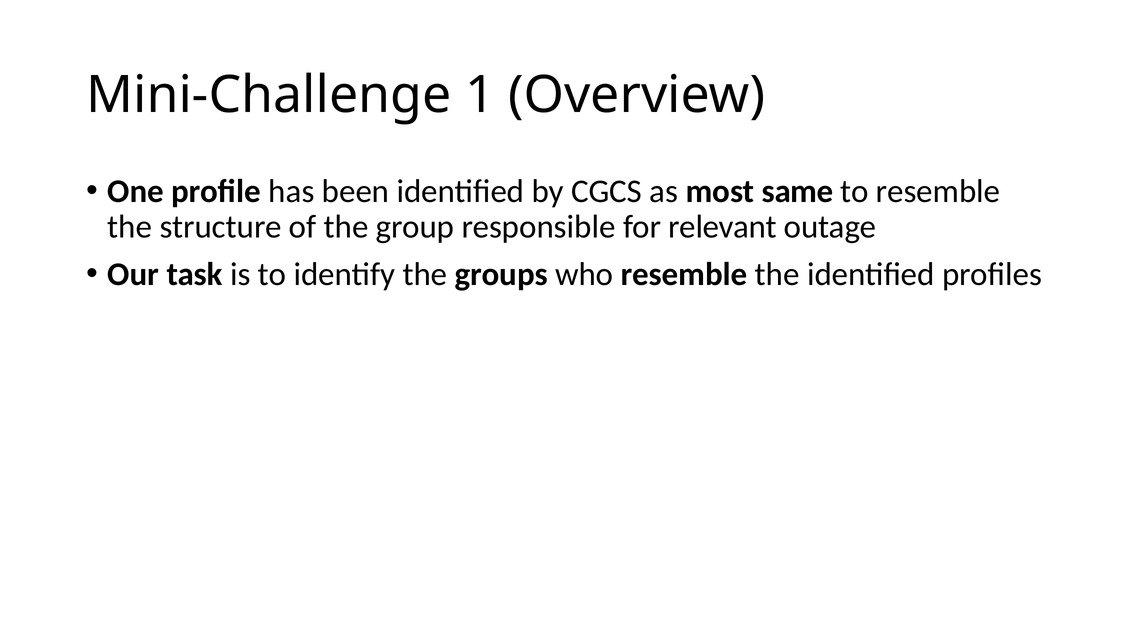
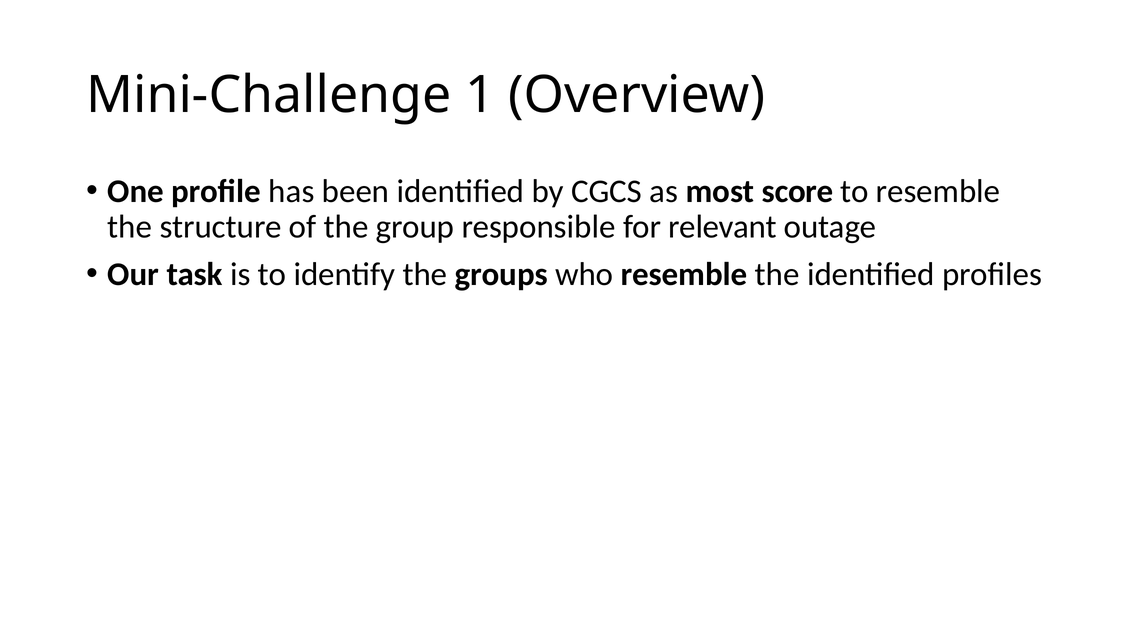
same: same -> score
